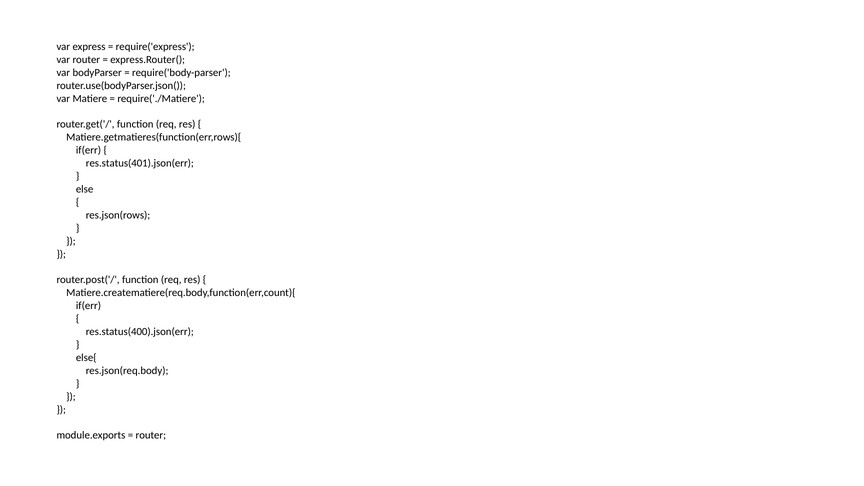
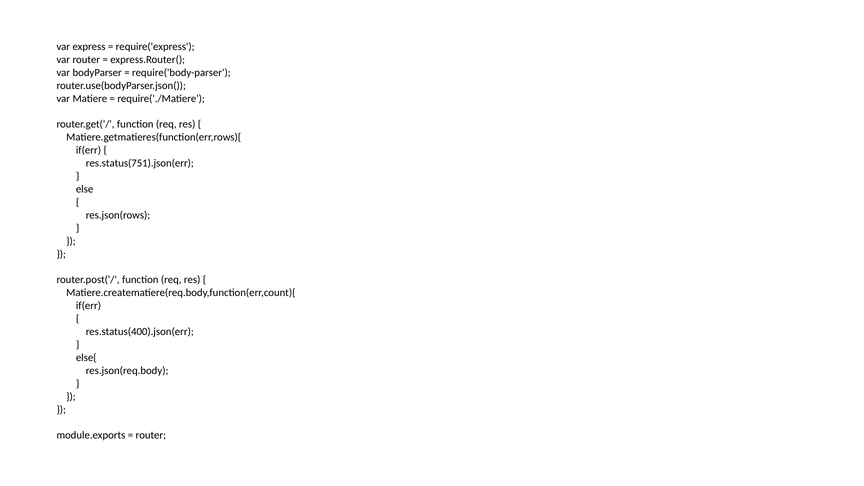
res.status(401).json(err: res.status(401).json(err -> res.status(751).json(err
